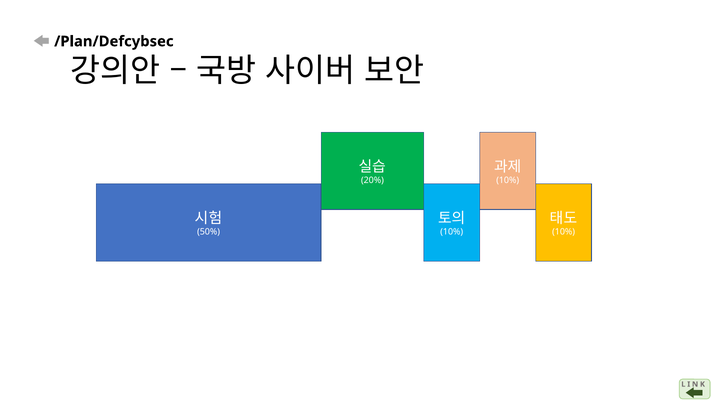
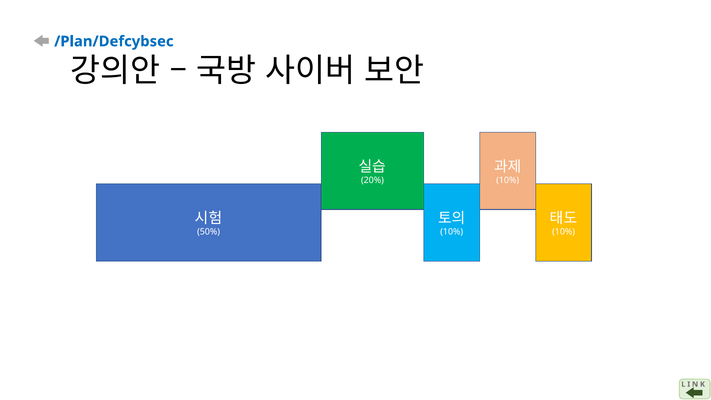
/Plan/Defcybsec colour: black -> blue
